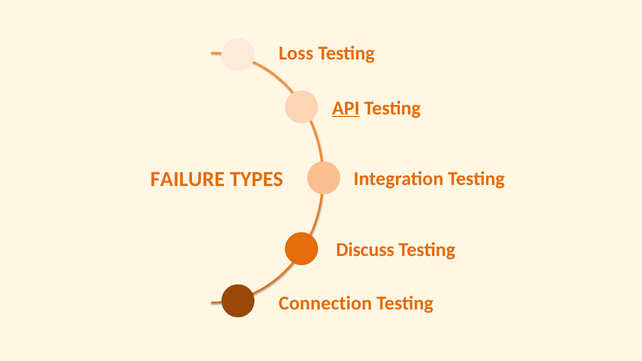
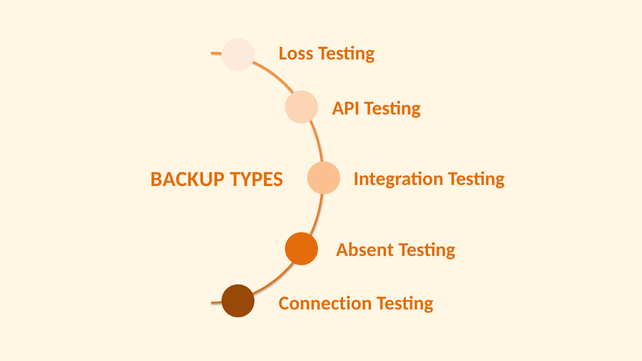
API underline: present -> none
FAILURE: FAILURE -> BACKUP
Discuss: Discuss -> Absent
